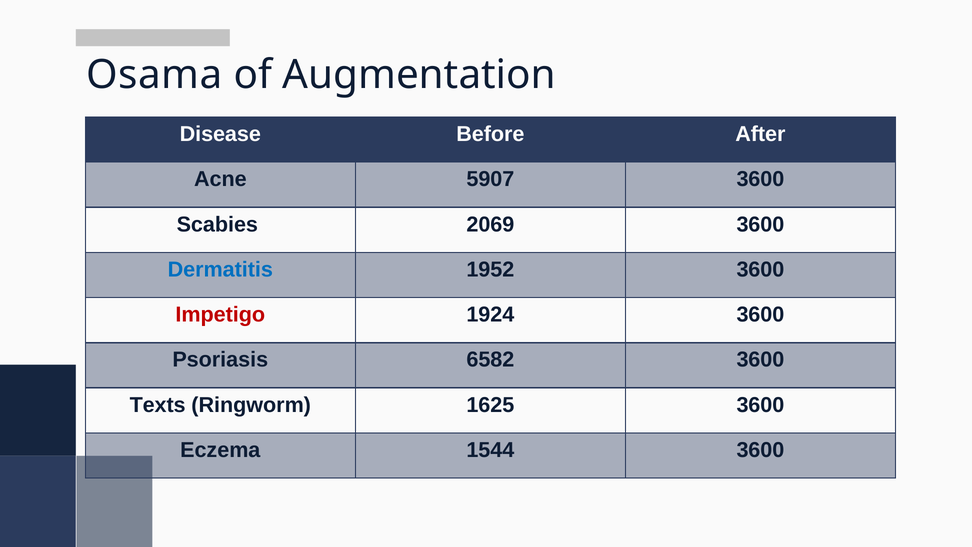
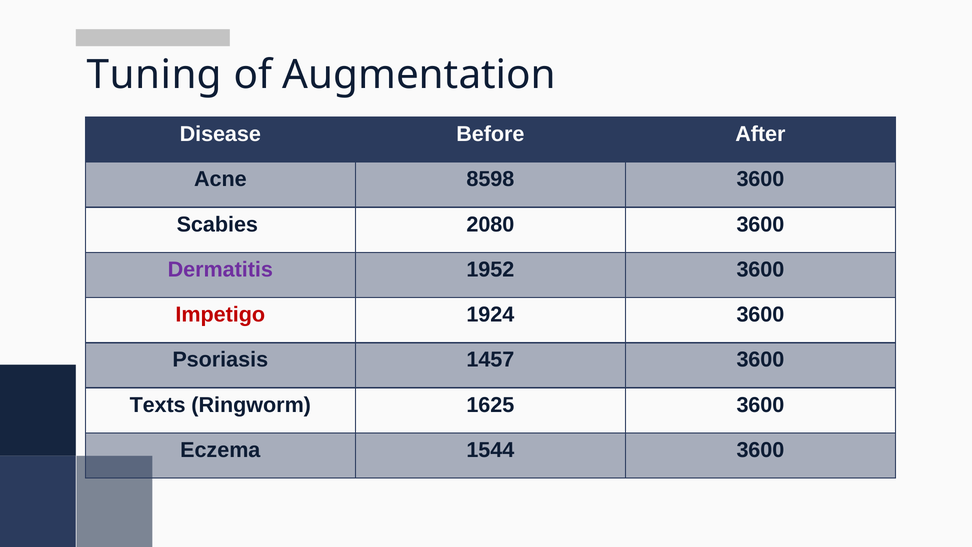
Osama: Osama -> Tuning
5907: 5907 -> 8598
2069: 2069 -> 2080
Dermatitis colour: blue -> purple
6582: 6582 -> 1457
